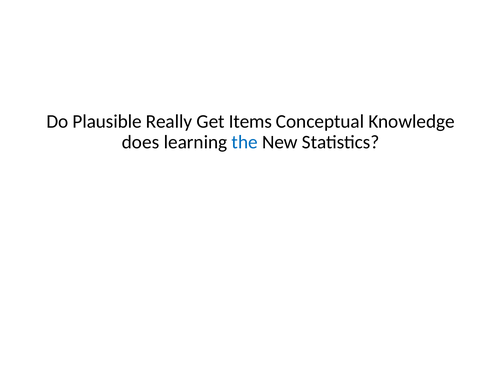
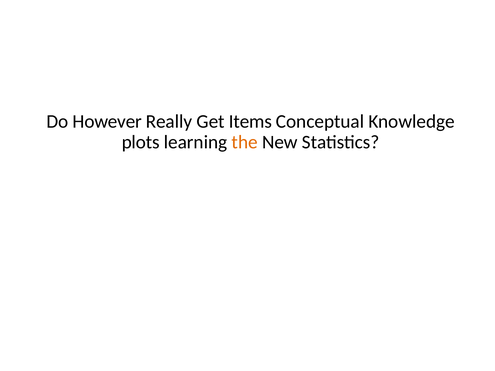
Plausible: Plausible -> However
does: does -> plots
the colour: blue -> orange
